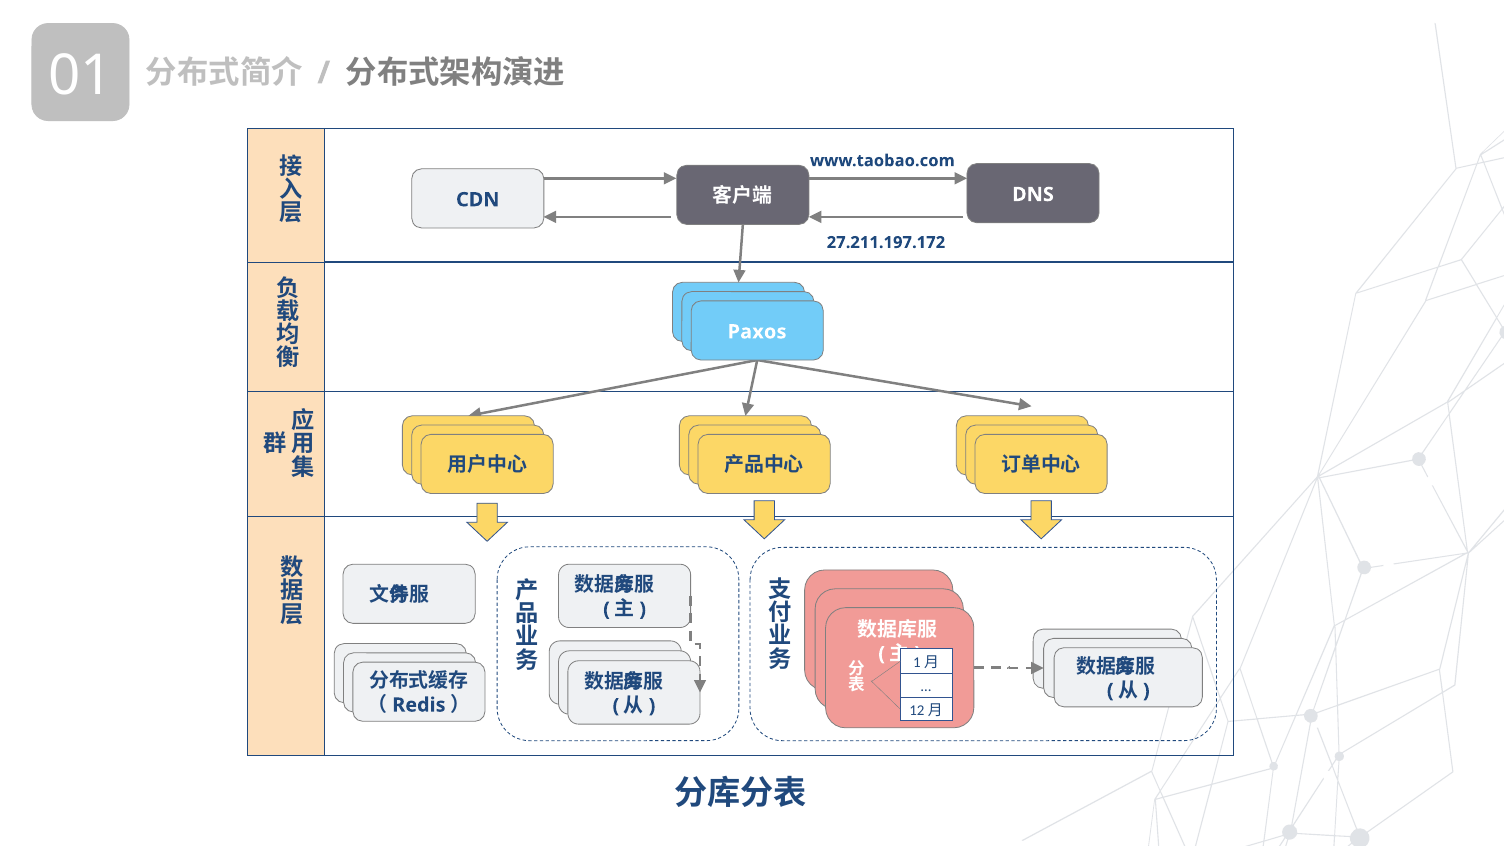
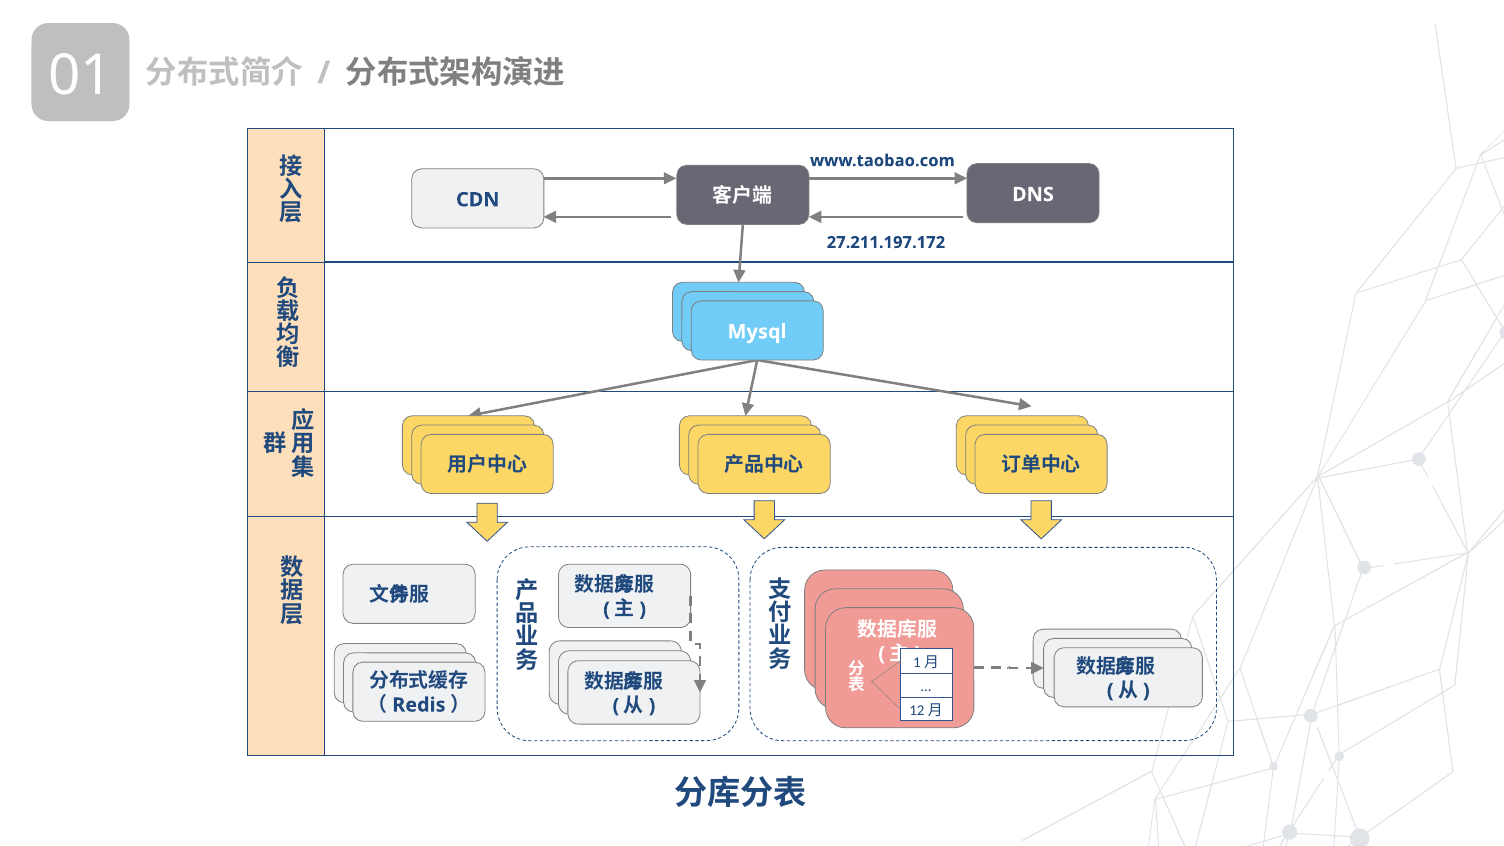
Paxos: Paxos -> Mysql
